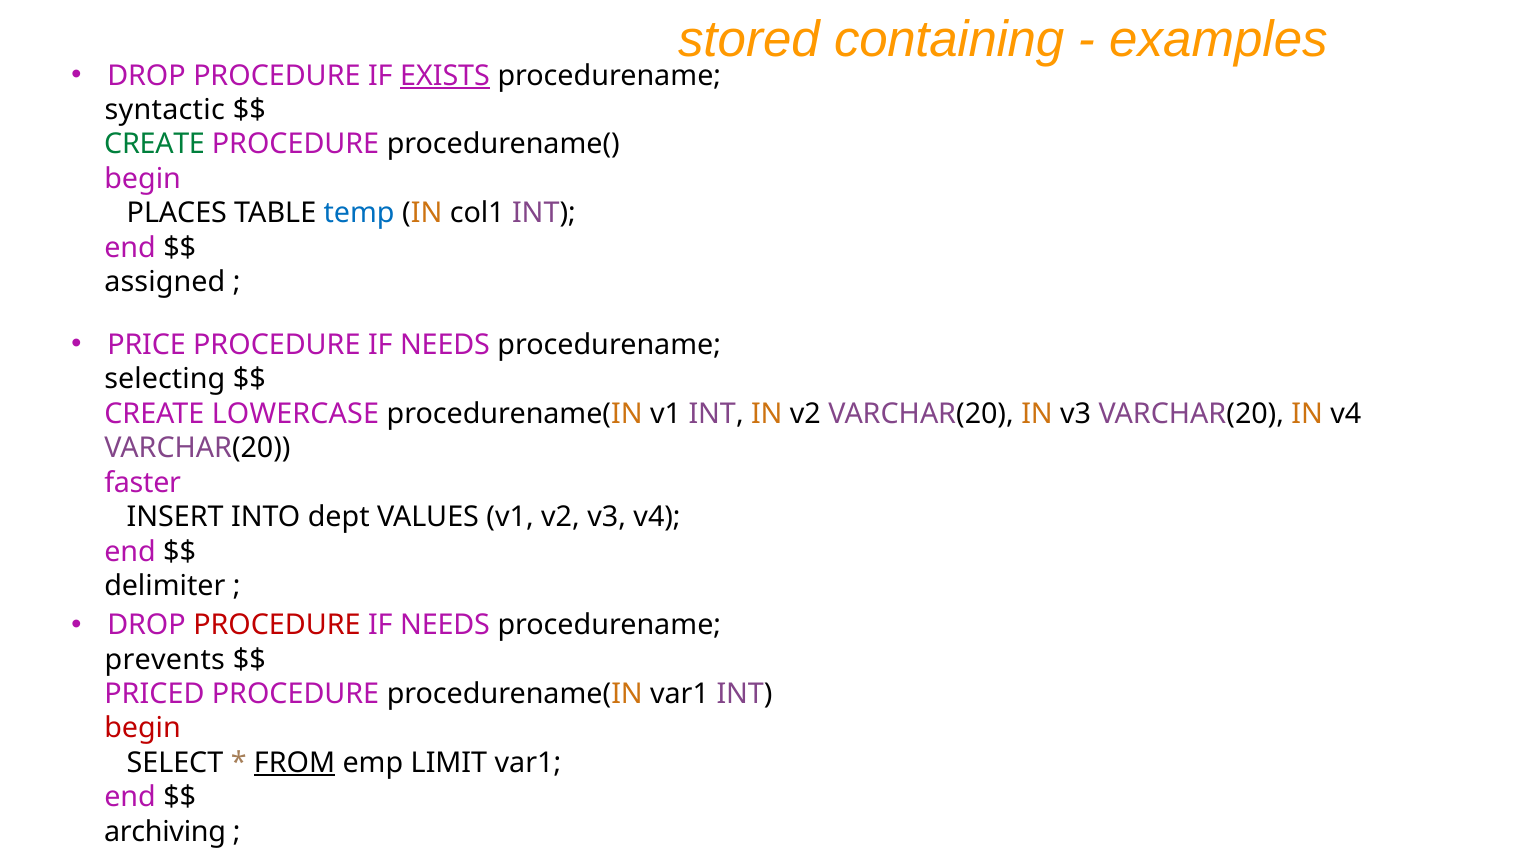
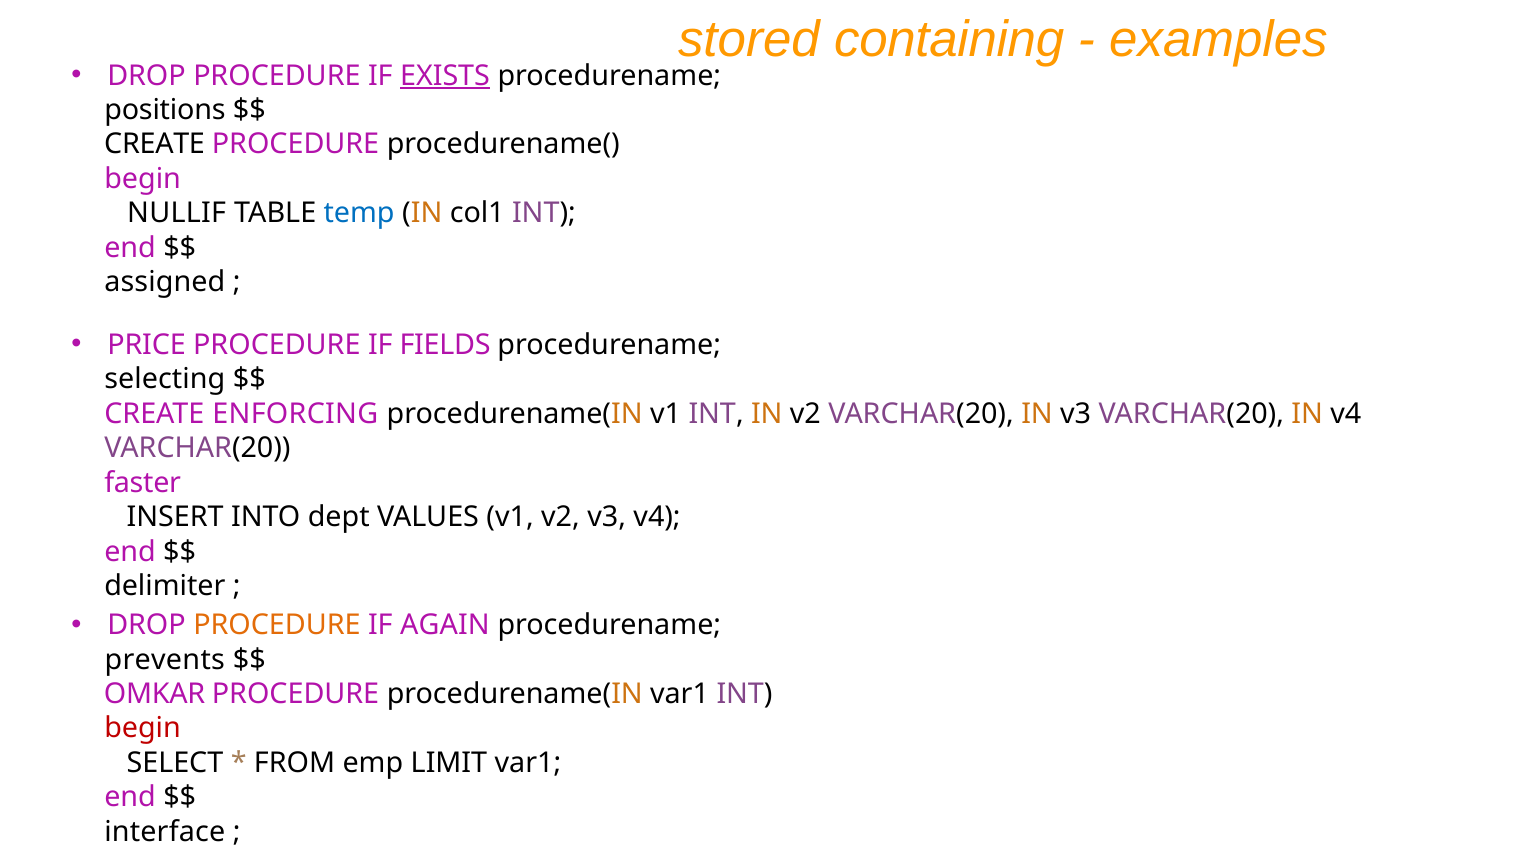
syntactic: syntactic -> positions
CREATE at (155, 145) colour: green -> black
PLACES: PLACES -> NULLIF
NEEDS at (445, 345): NEEDS -> FIELDS
LOWERCASE: LOWERCASE -> ENFORCING
PROCEDURE at (277, 625) colour: red -> orange
NEEDS at (445, 625): NEEDS -> AGAIN
PRICED: PRICED -> OMKAR
FROM underline: present -> none
archiving: archiving -> interface
